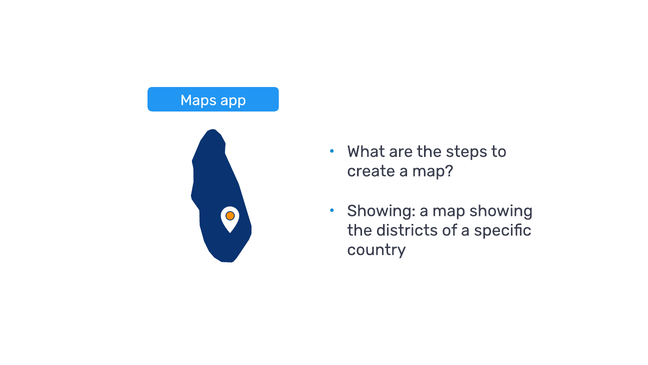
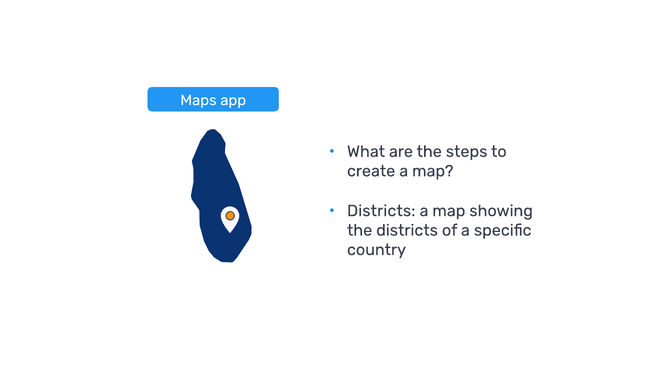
Showing at (381, 211): Showing -> Districts
